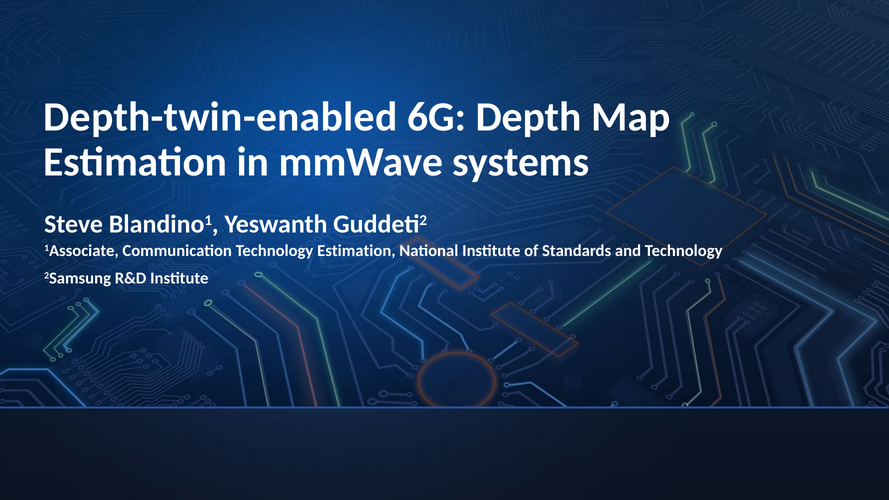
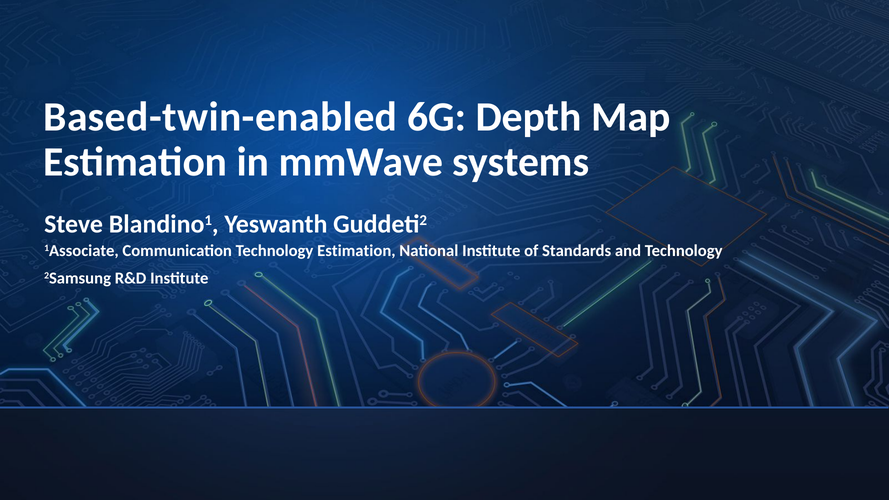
Depth-twin-enabled: Depth-twin-enabled -> Based-twin-enabled
